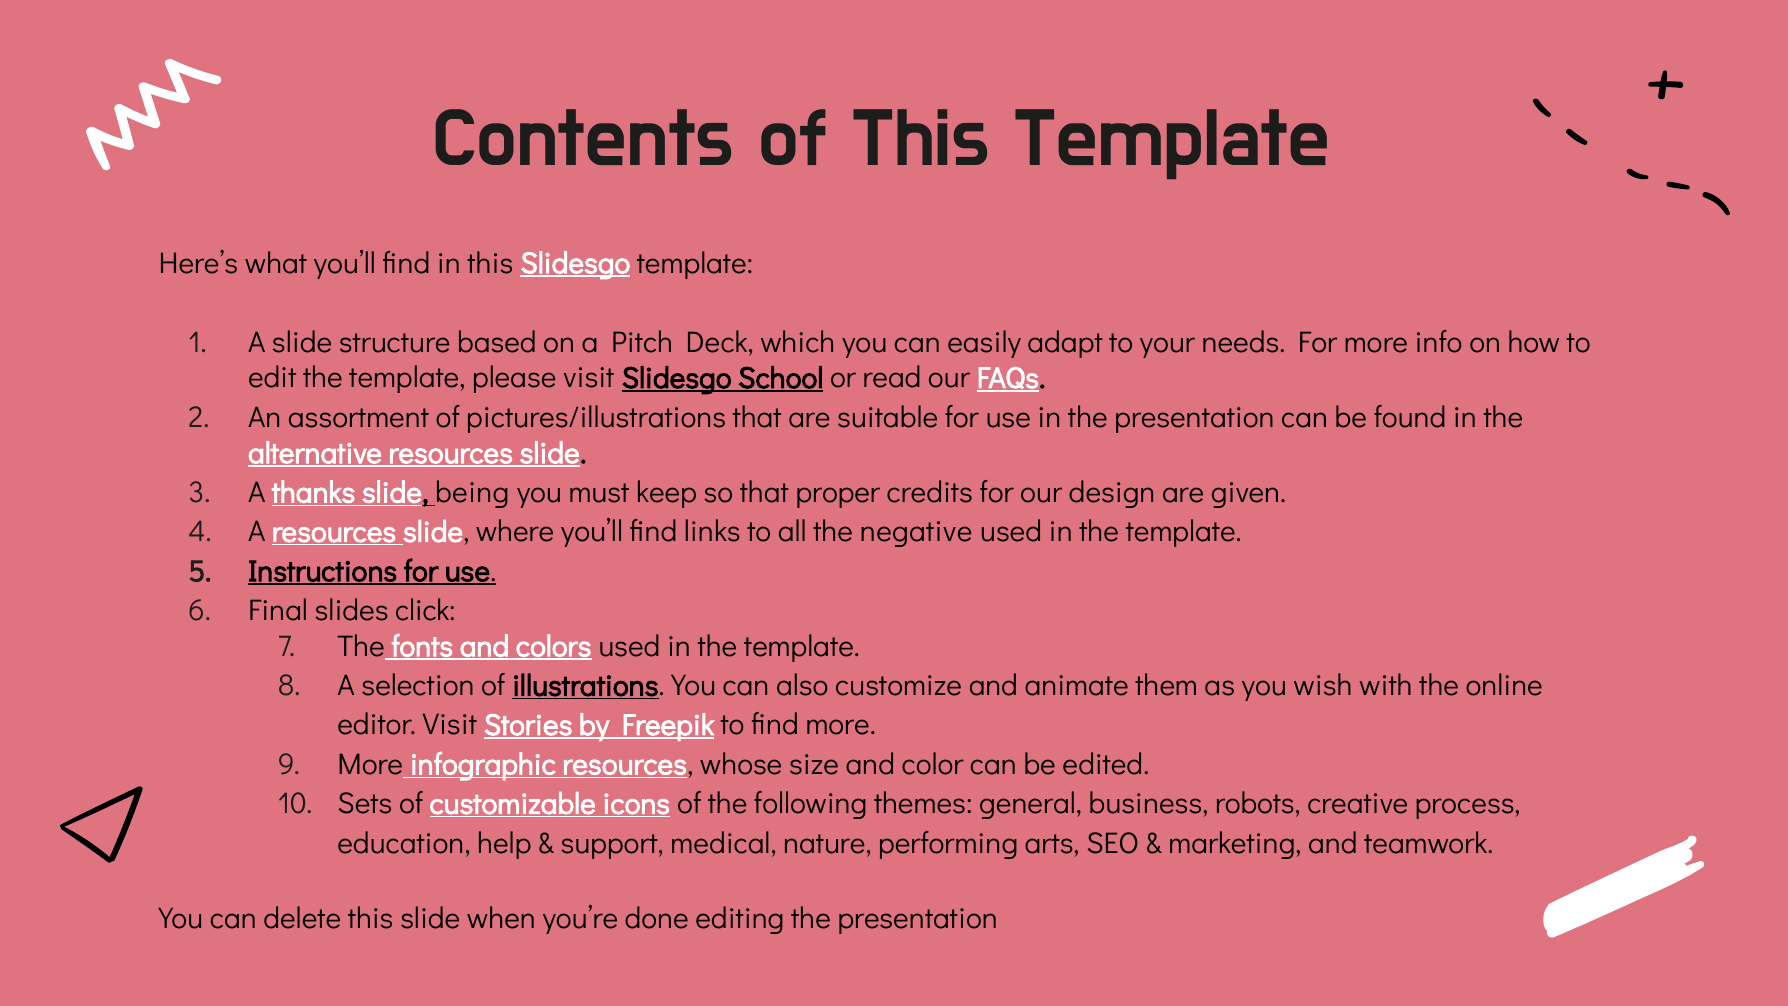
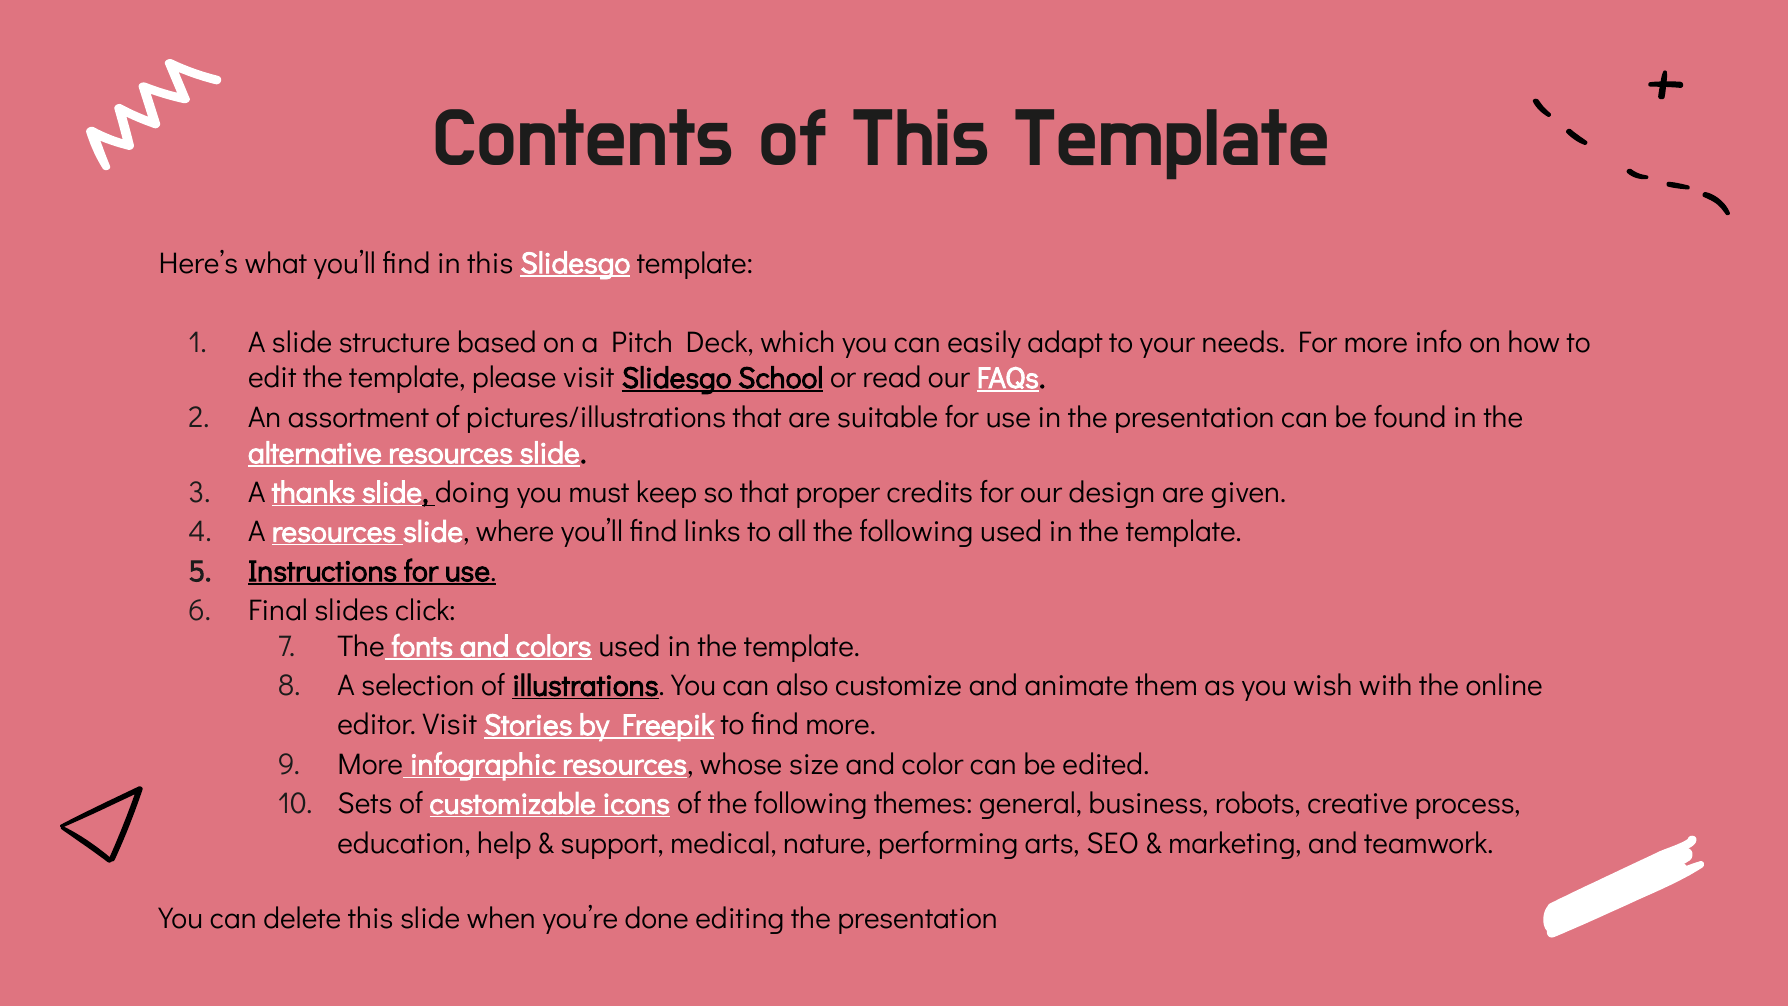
being: being -> doing
all the negative: negative -> following
